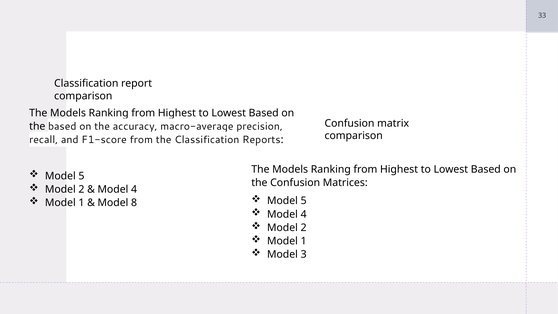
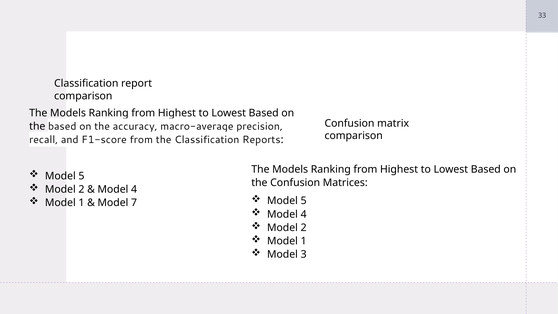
8: 8 -> 7
